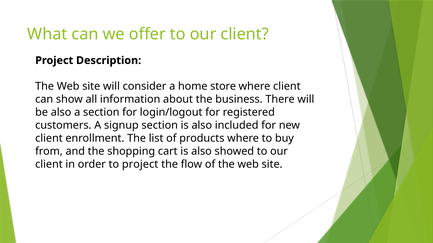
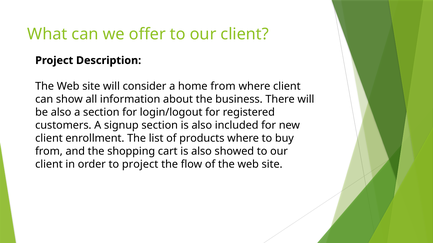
home store: store -> from
